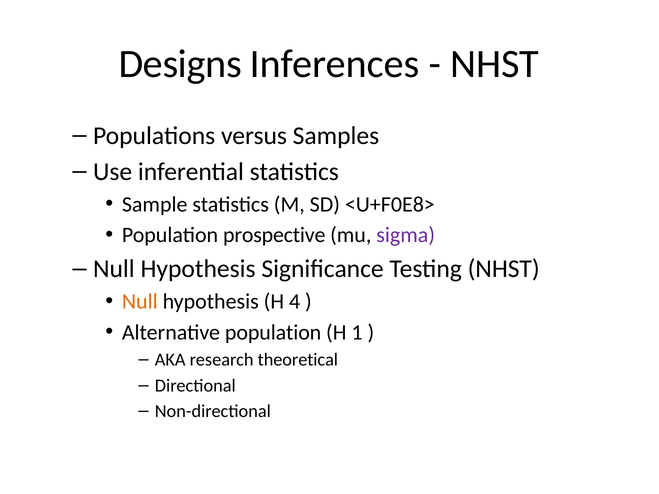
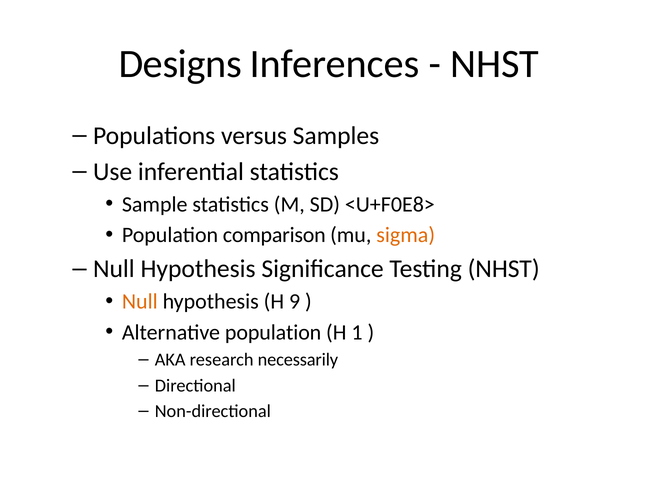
prospective: prospective -> comparison
sigma colour: purple -> orange
4: 4 -> 9
theoretical: theoretical -> necessarily
